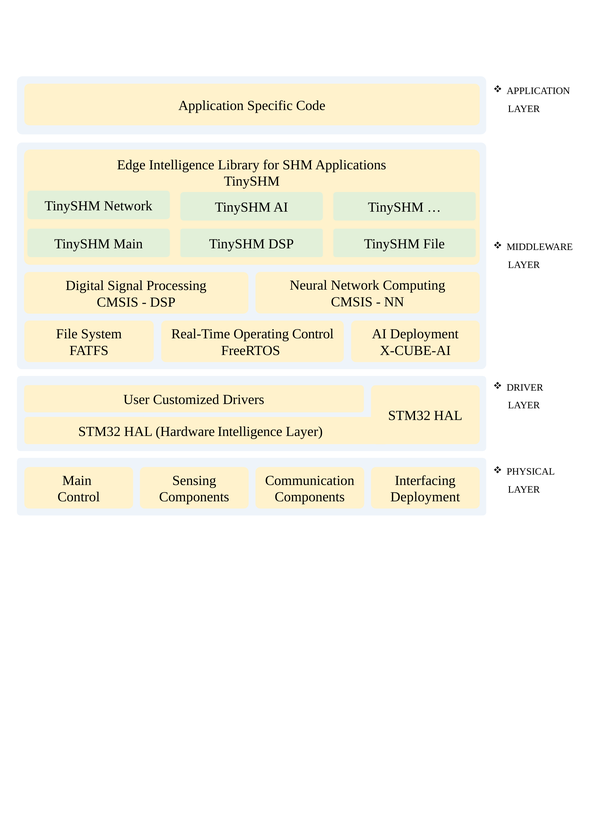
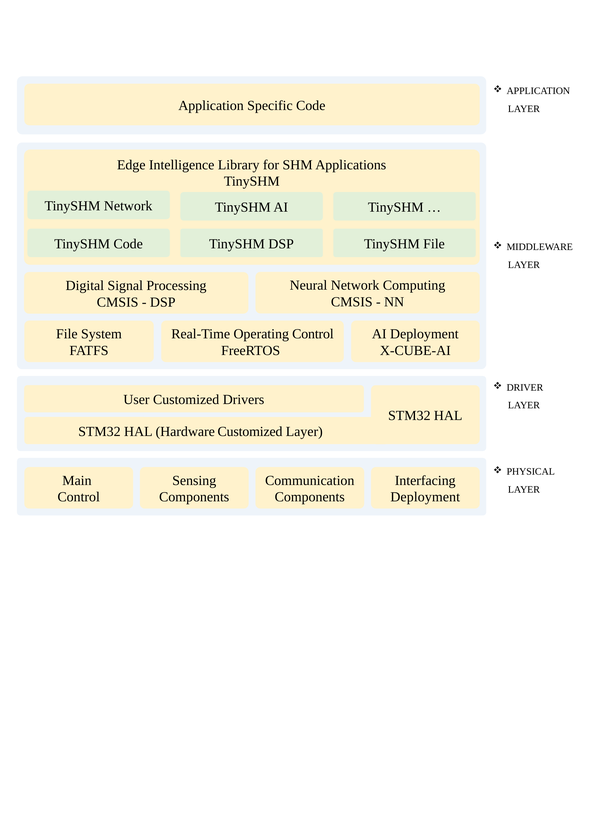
TinySHM Main: Main -> Code
Hardware Intelligence: Intelligence -> Customized
